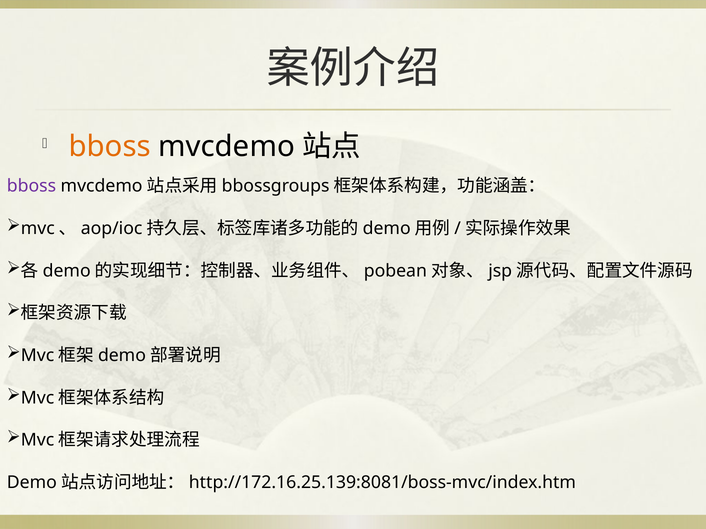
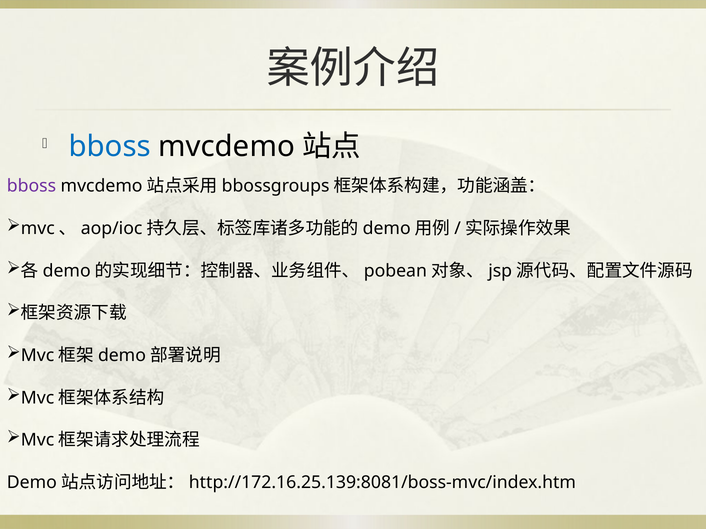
bboss at (110, 147) colour: orange -> blue
